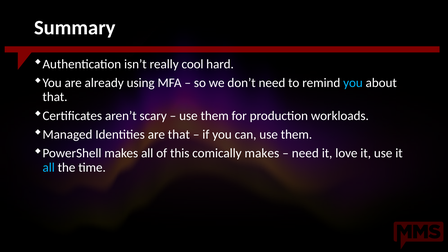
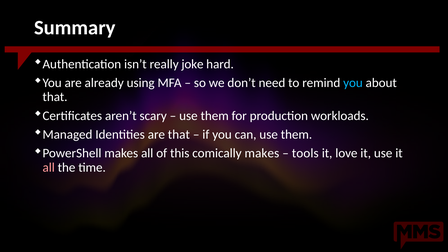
cool: cool -> joke
need at (305, 153): need -> tools
all at (49, 167) colour: light blue -> pink
